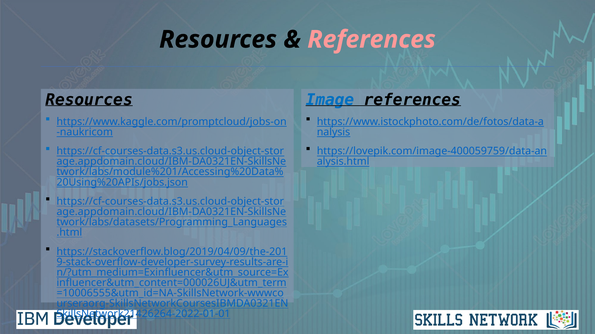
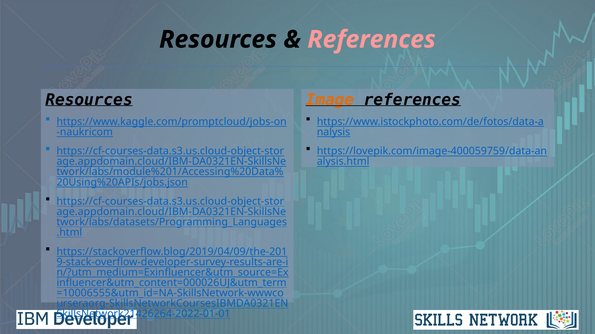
Image colour: blue -> orange
